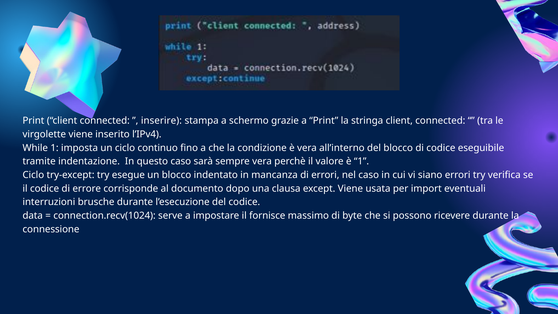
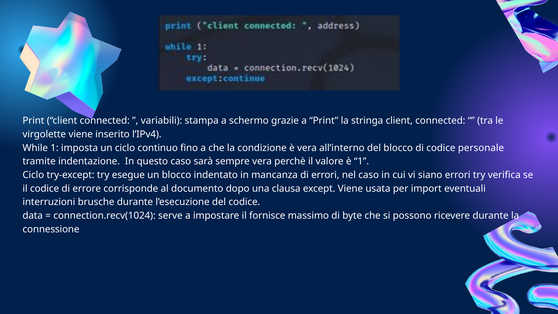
inserire: inserire -> variabili
eseguibile: eseguibile -> personale
